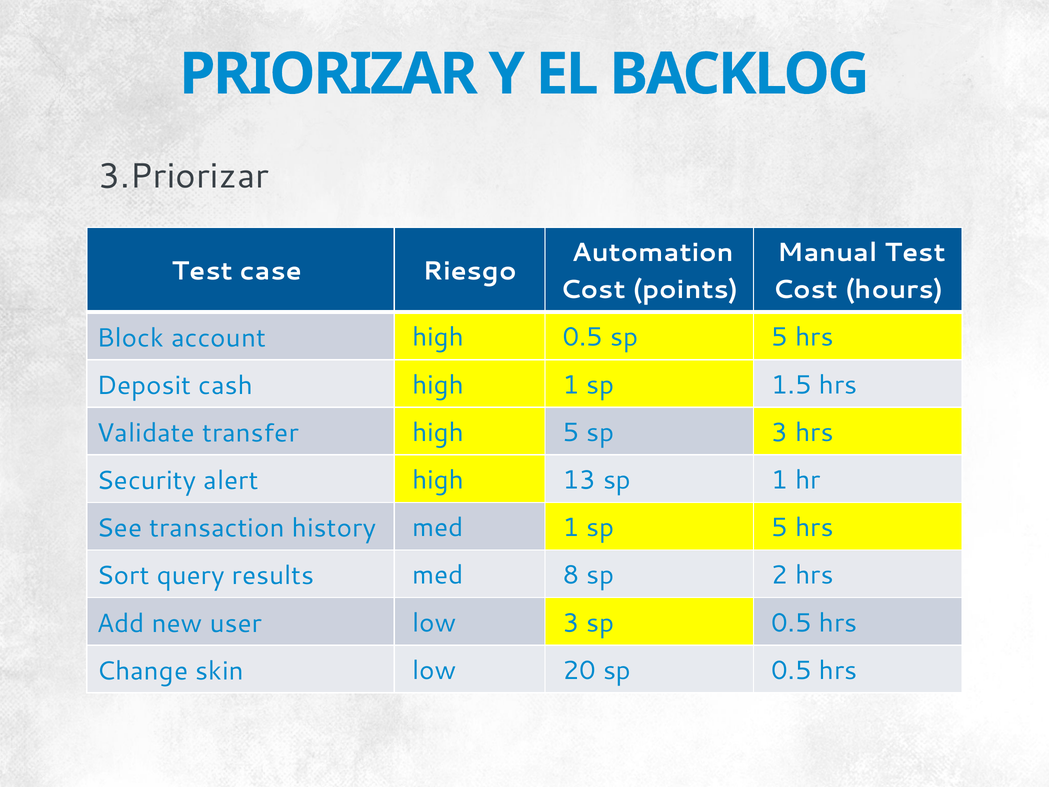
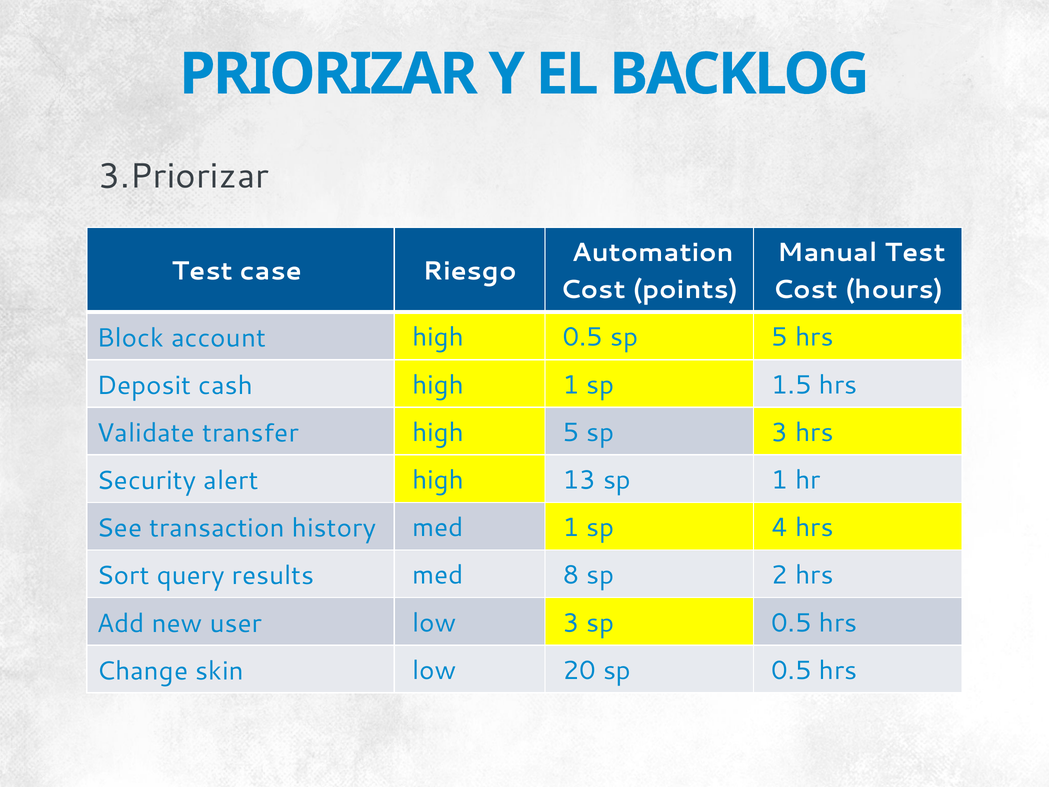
1 sp 5: 5 -> 4
